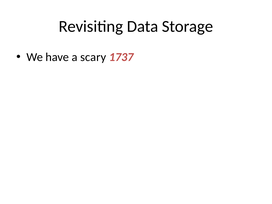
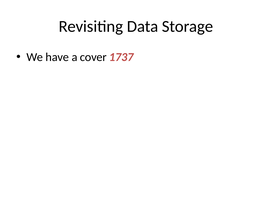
scary: scary -> cover
